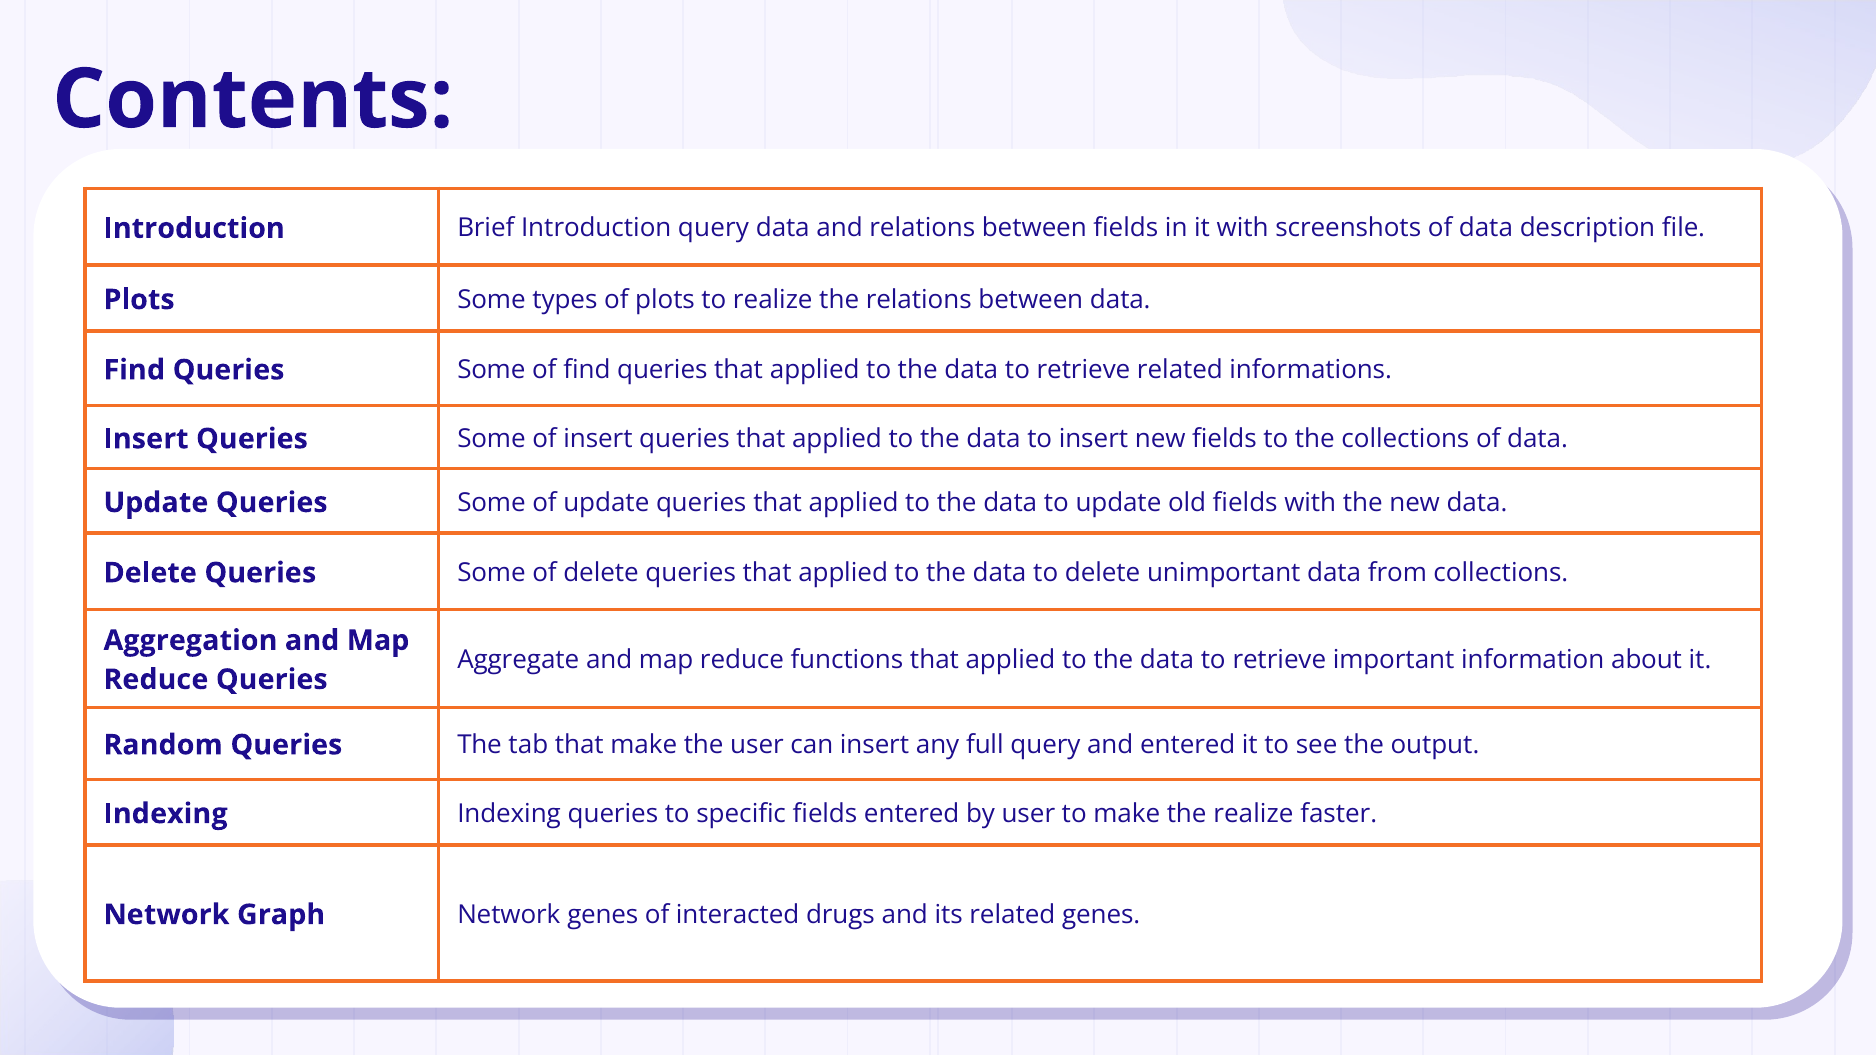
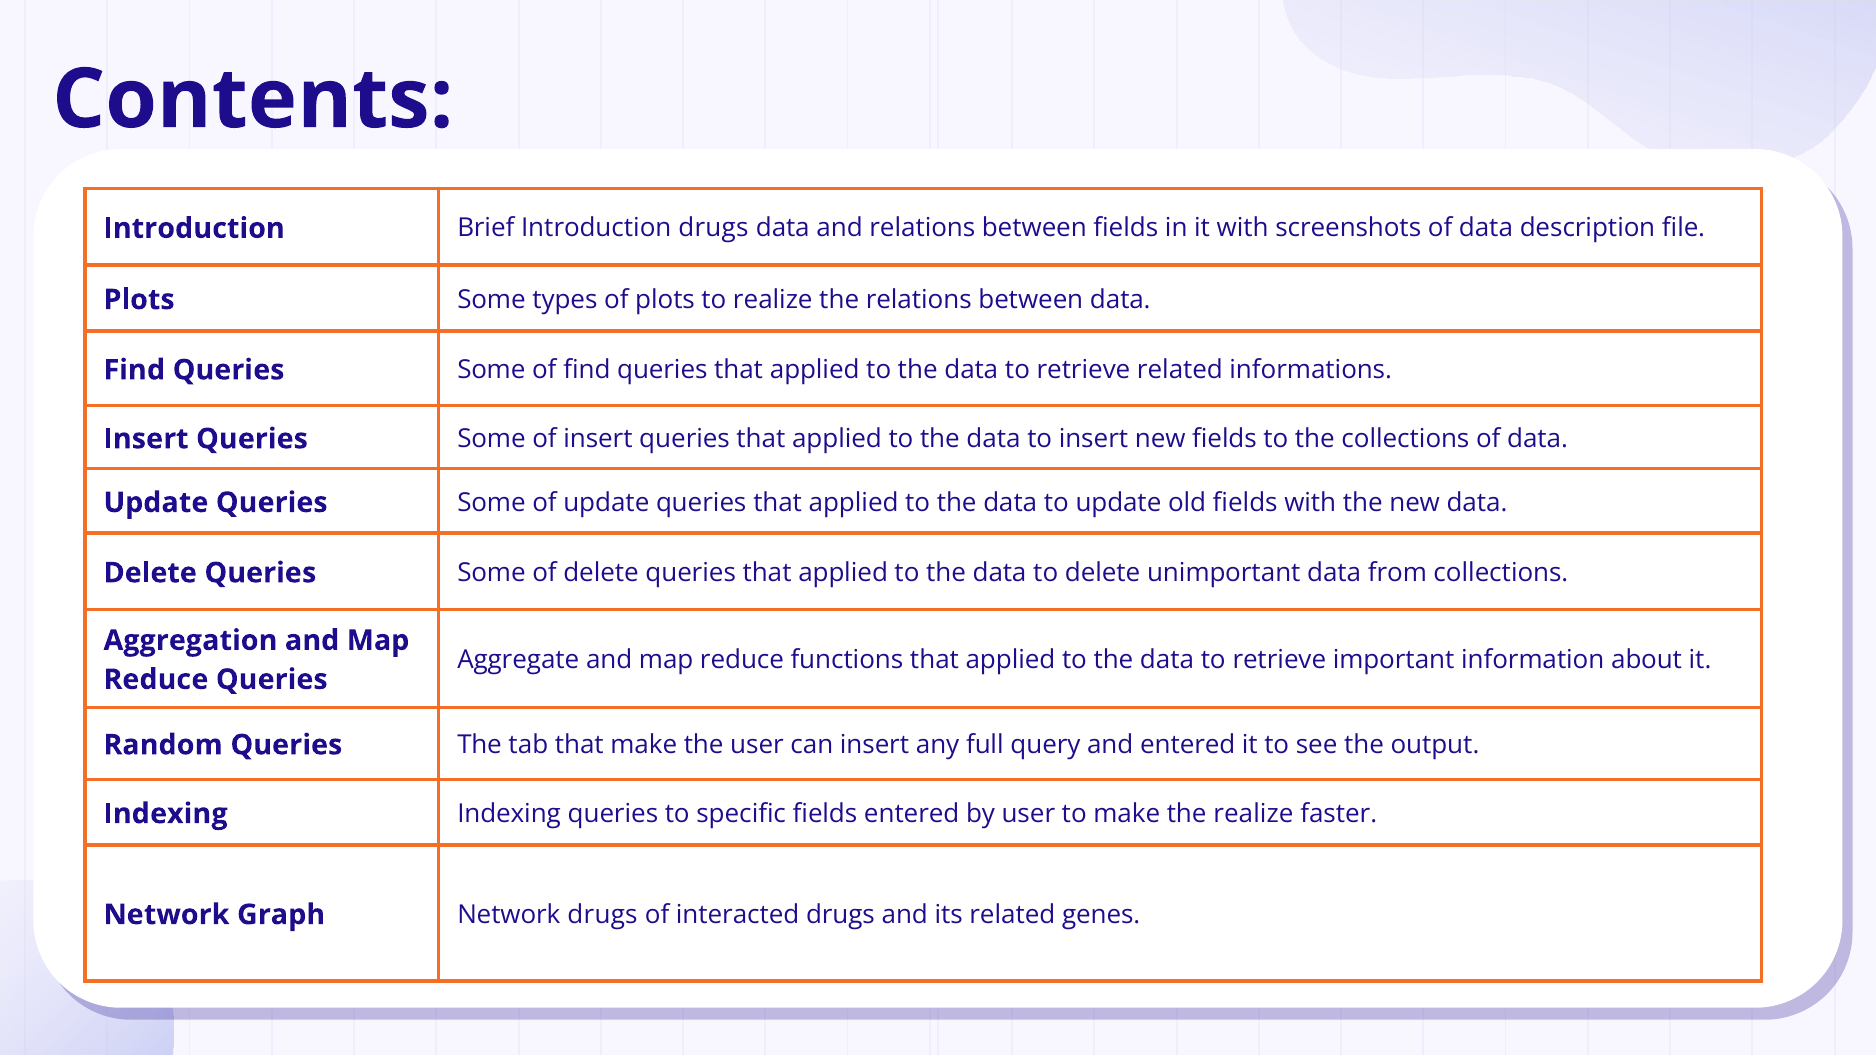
Introduction query: query -> drugs
Network genes: genes -> drugs
